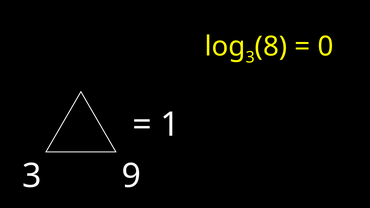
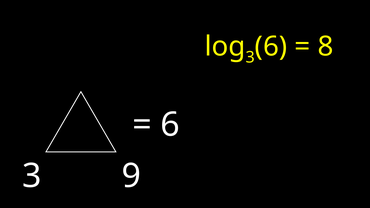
3 8: 8 -> 6
0: 0 -> 8
1 at (170, 125): 1 -> 6
